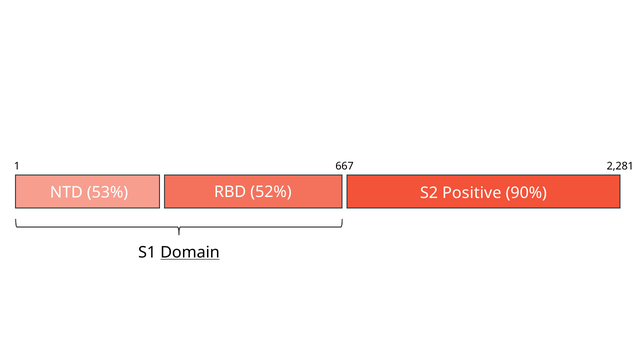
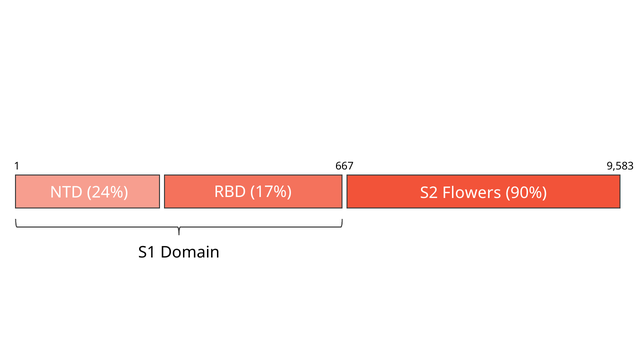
2,281: 2,281 -> 9,583
53%: 53% -> 24%
52%: 52% -> 17%
Positive: Positive -> Flowers
Domain underline: present -> none
